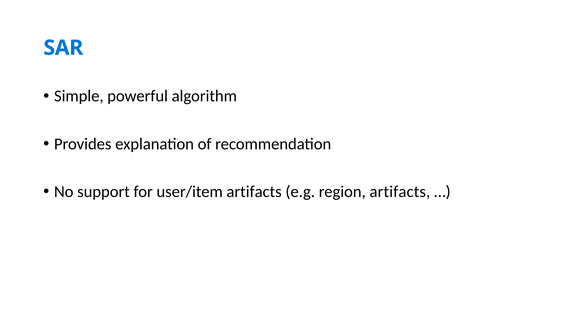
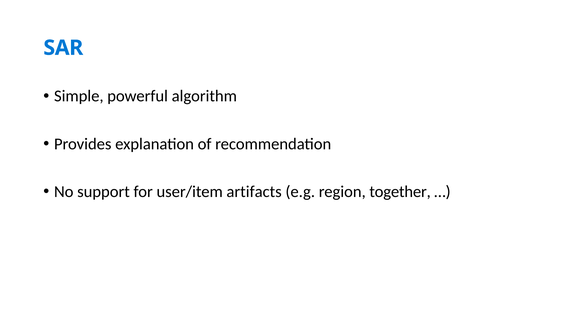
region artifacts: artifacts -> together
